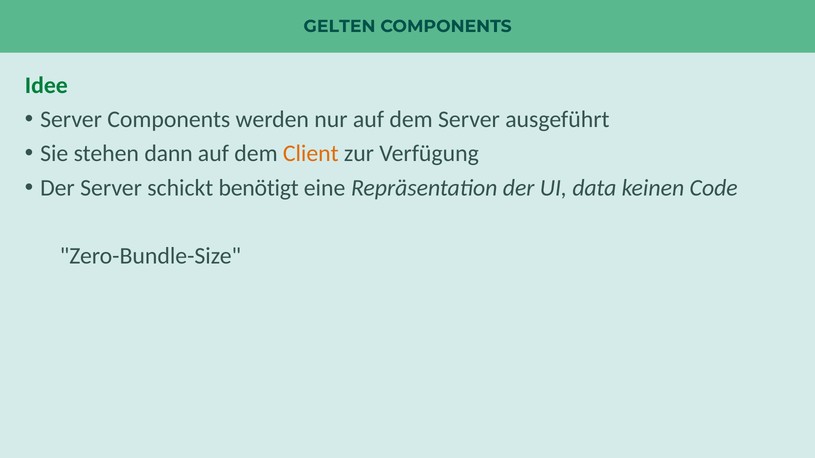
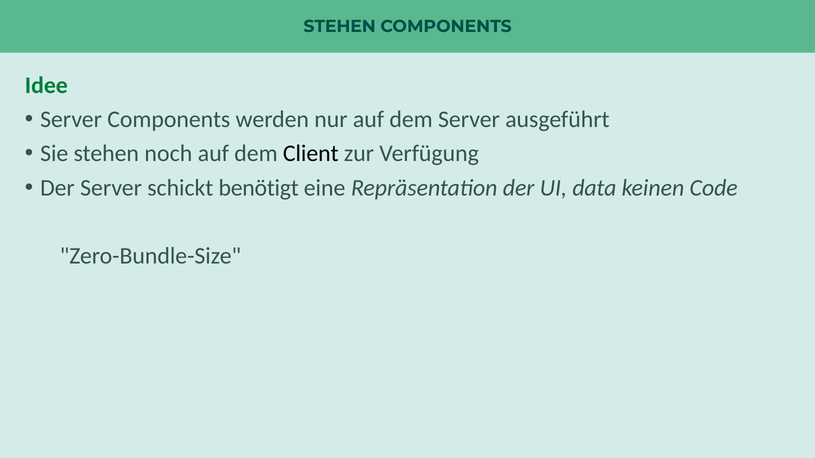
GELTEN at (339, 26): GELTEN -> STEHEN
dann: dann -> noch
Client colour: orange -> black
